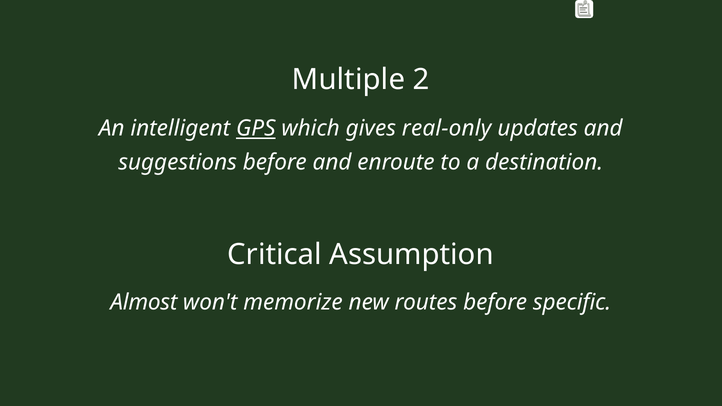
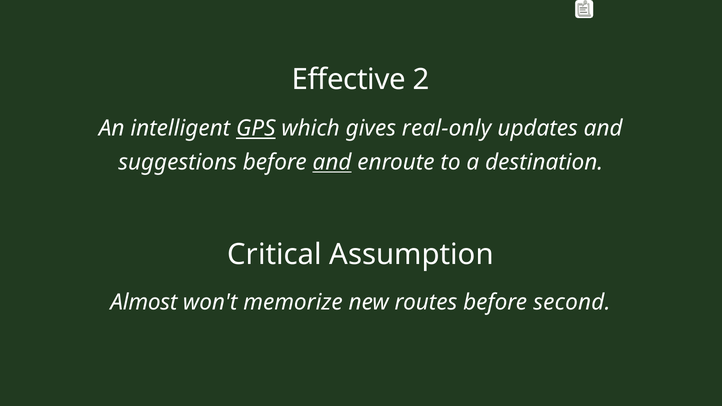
Multiple: Multiple -> Effective
and at (332, 162) underline: none -> present
specific: specific -> second
